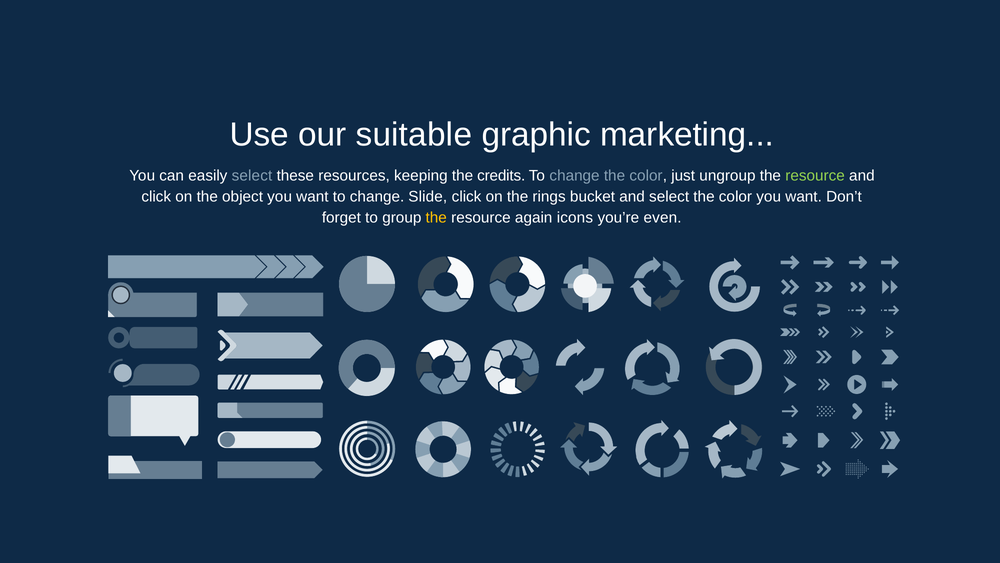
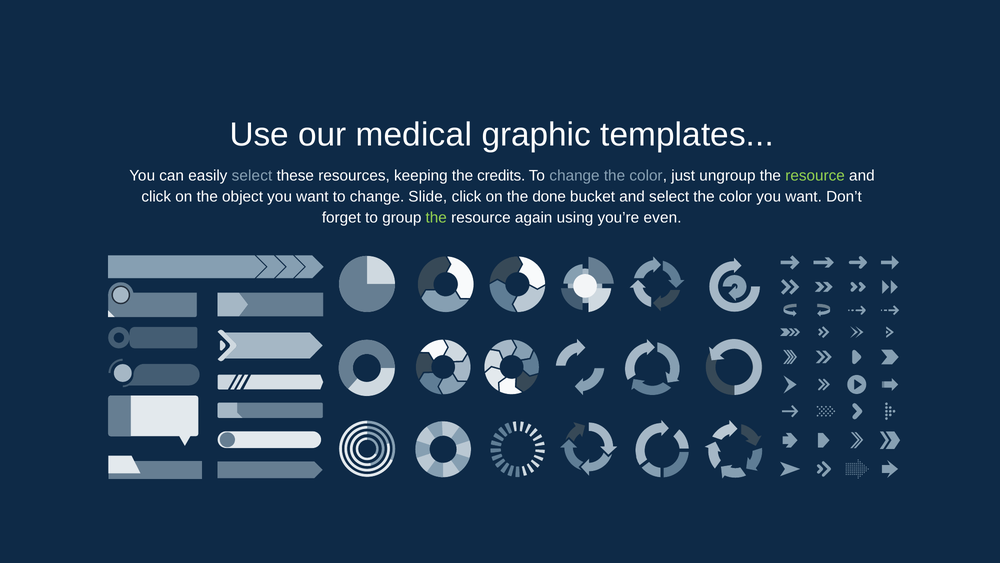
suitable: suitable -> medical
marketing: marketing -> templates
rings: rings -> done
the at (436, 218) colour: yellow -> light green
icons: icons -> using
